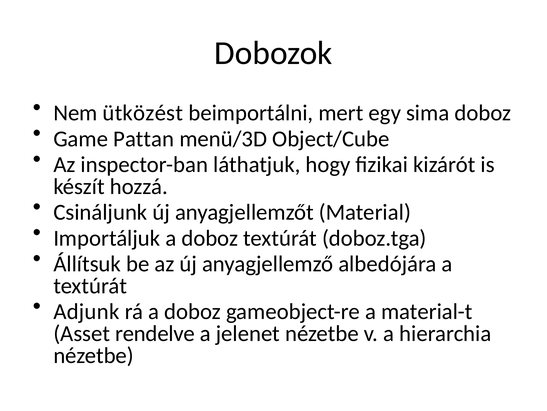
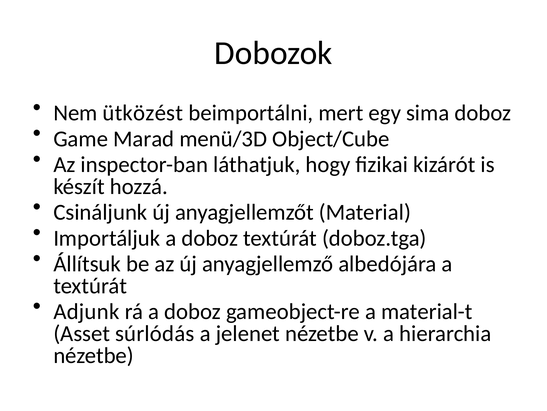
Pattan: Pattan -> Marad
rendelve: rendelve -> súrlódás
